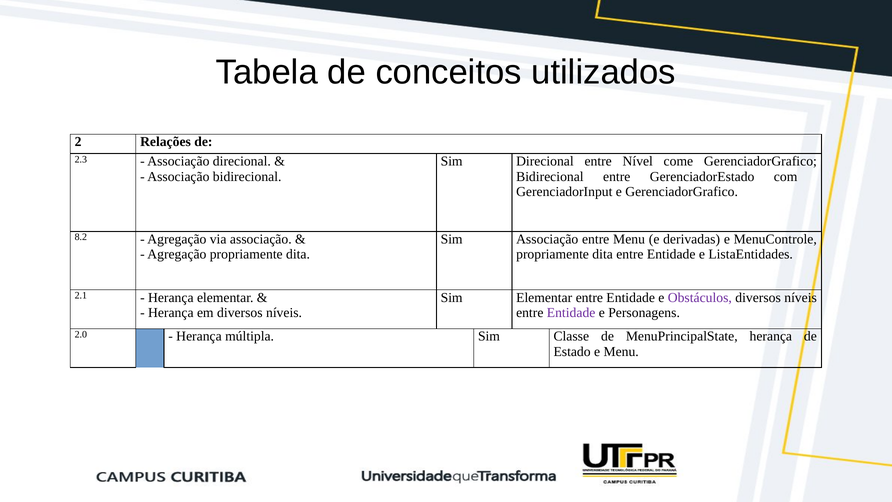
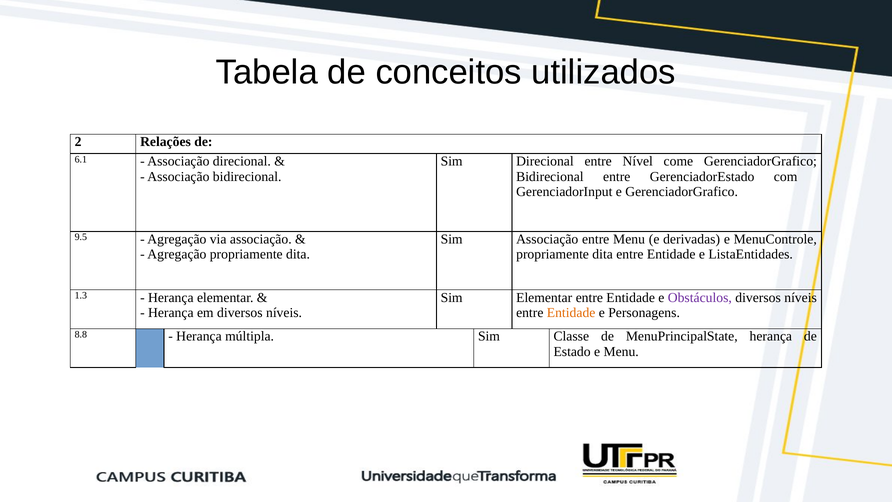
2.3: 2.3 -> 6.1
8.2: 8.2 -> 9.5
2.1: 2.1 -> 1.3
Entidade at (571, 313) colour: purple -> orange
2.0: 2.0 -> 8.8
